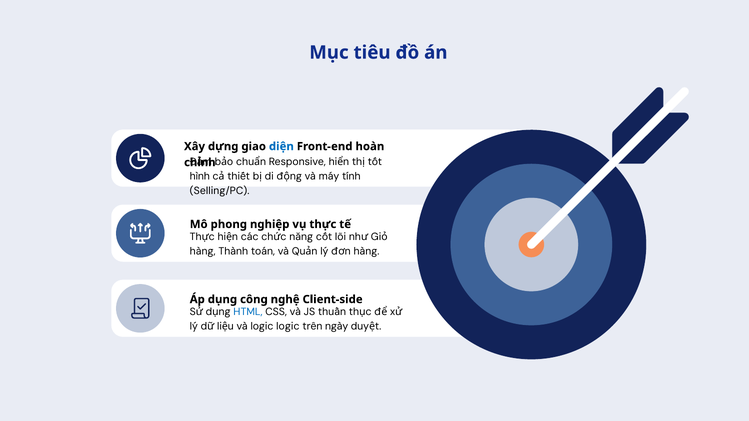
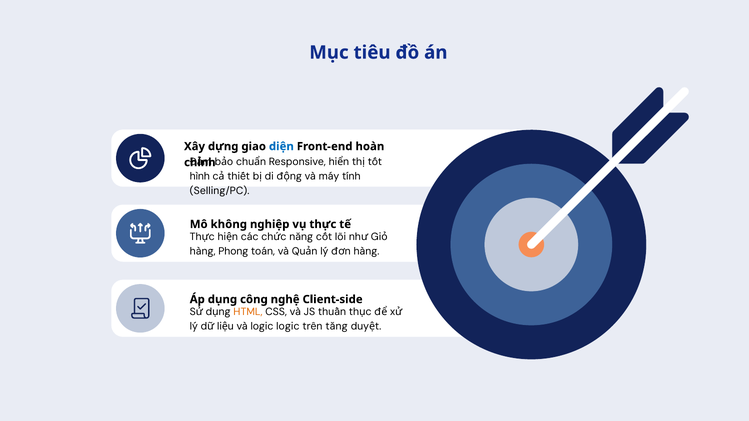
phong: phong -> không
Thành: Thành -> Phong
HTML colour: blue -> orange
ngày: ngày -> tăng
